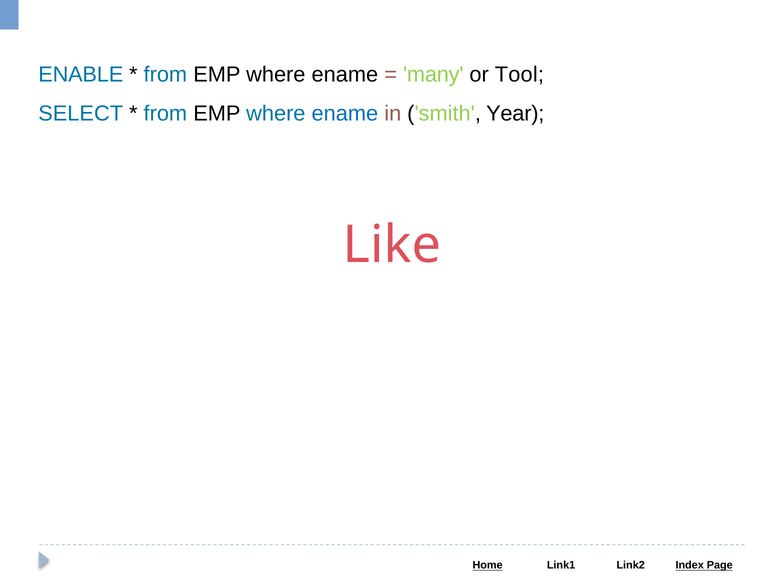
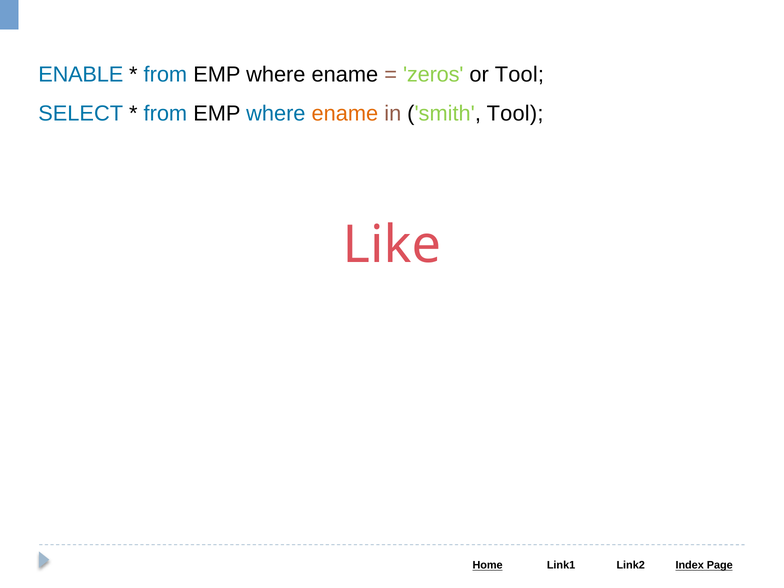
many: many -> zeros
ename at (345, 114) colour: blue -> orange
smith Year: Year -> Tool
